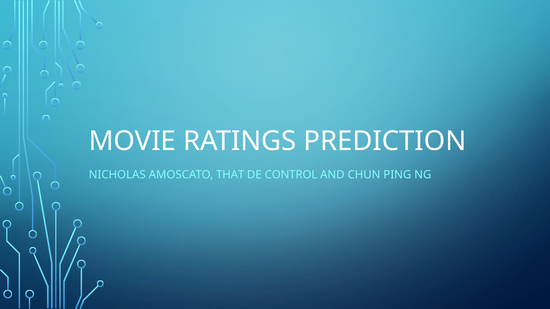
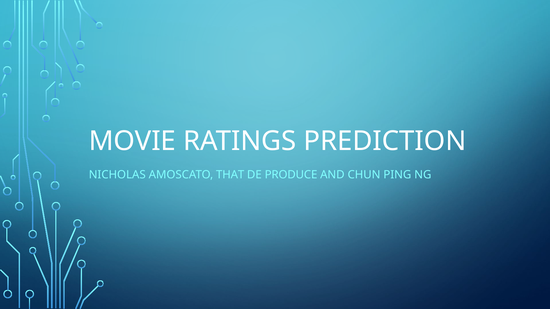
CONTROL: CONTROL -> PRODUCE
